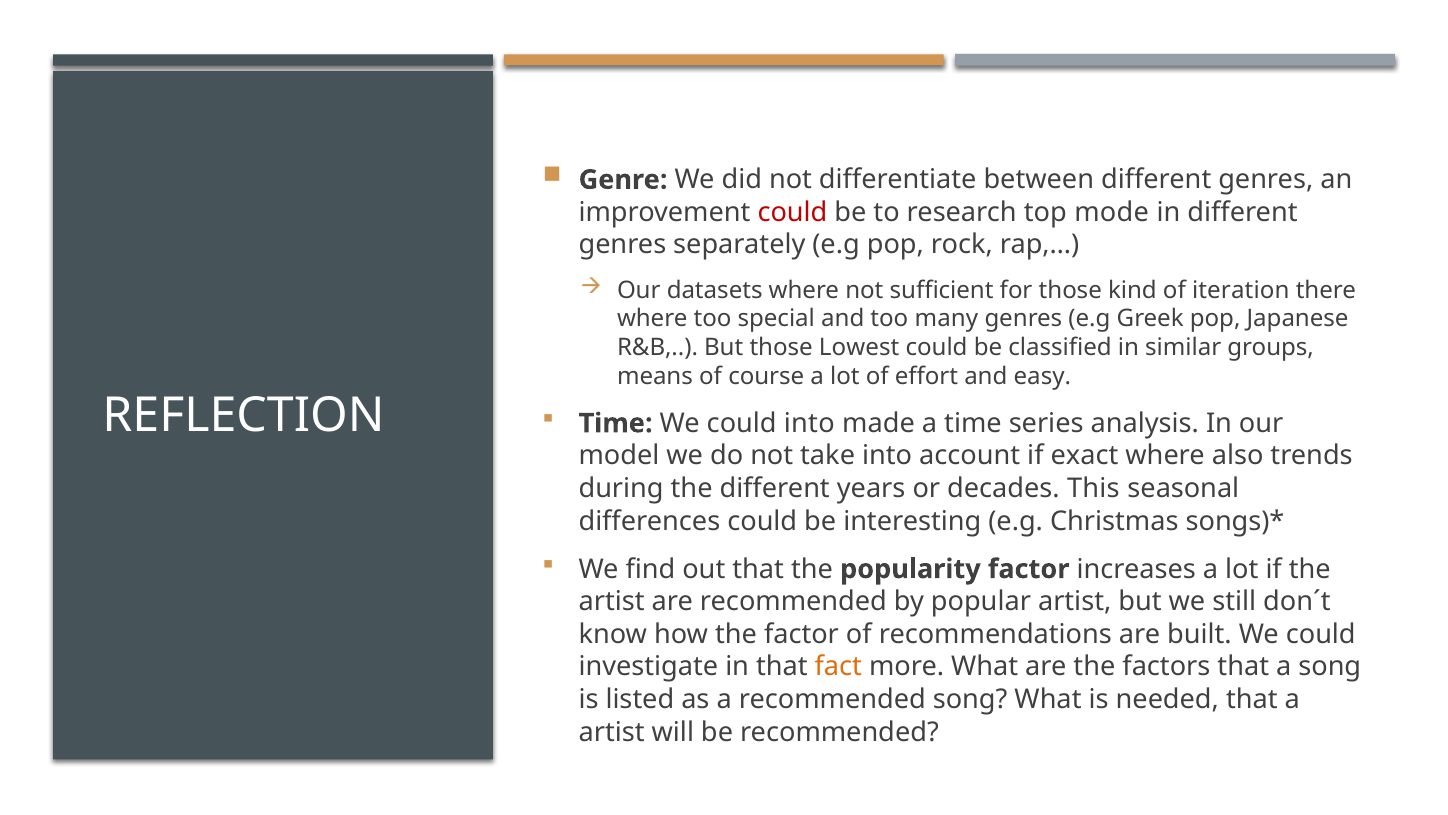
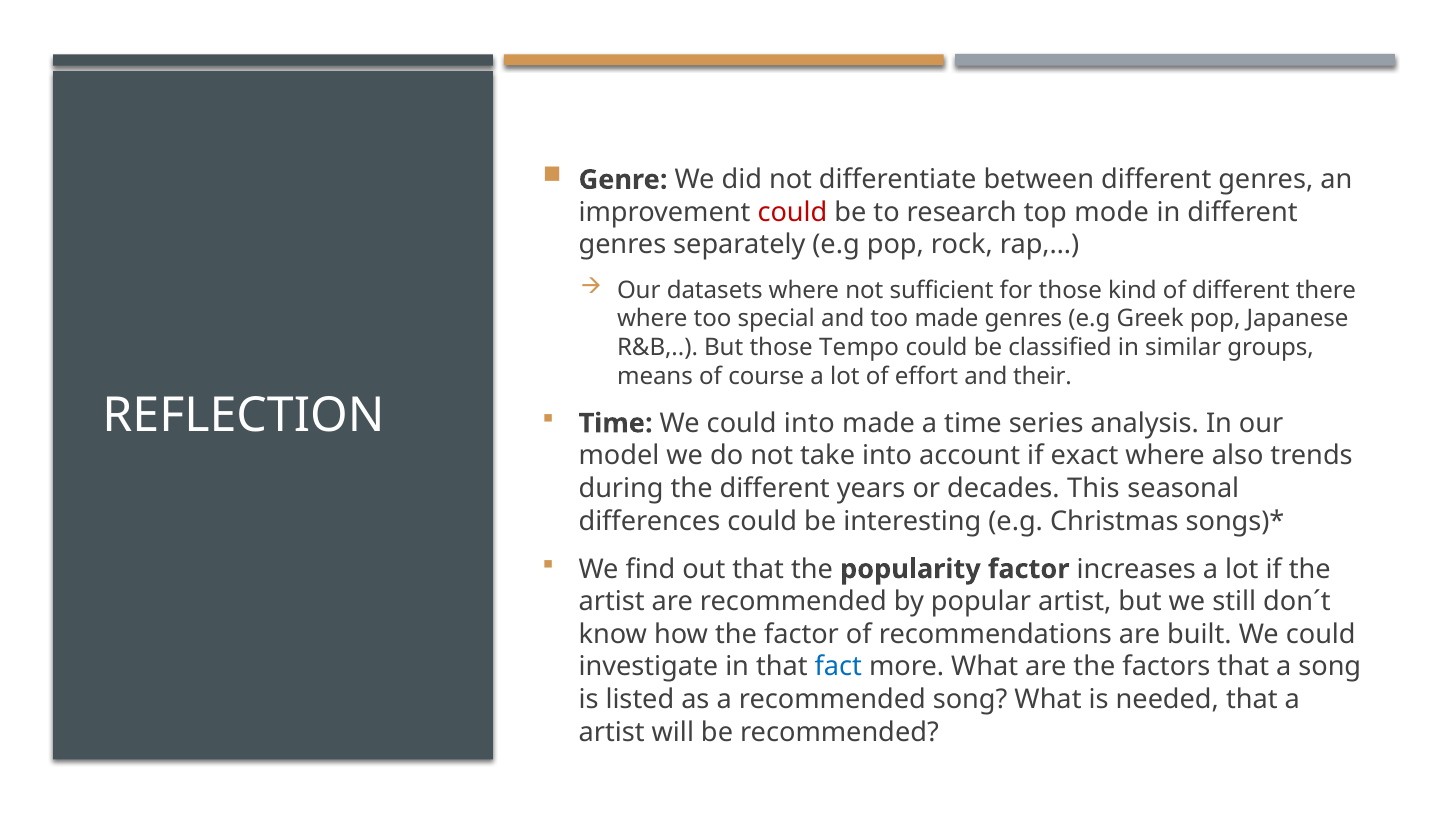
of iteration: iteration -> different
too many: many -> made
Lowest: Lowest -> Tempo
easy: easy -> their
fact colour: orange -> blue
